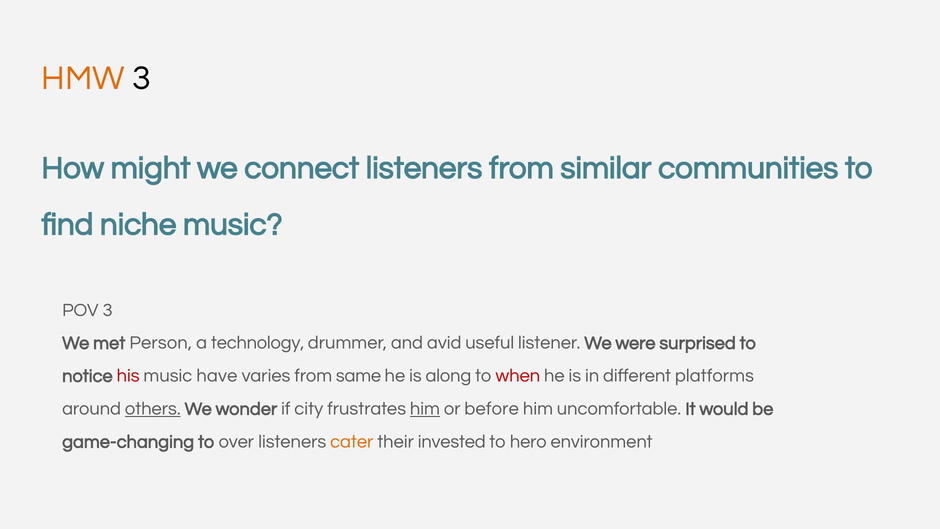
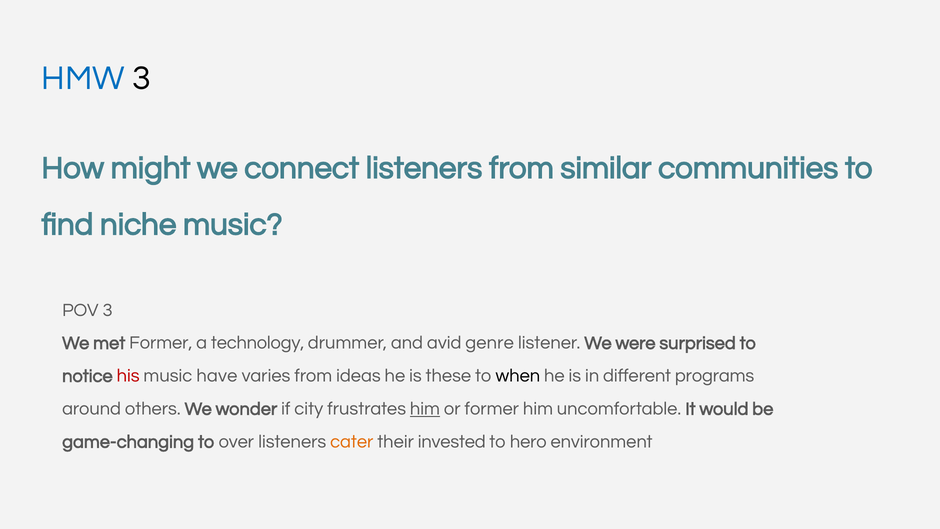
HMW colour: orange -> blue
met Person: Person -> Former
useful: useful -> genre
same: same -> ideas
along: along -> these
when colour: red -> black
platforms: platforms -> programs
others underline: present -> none
or before: before -> former
